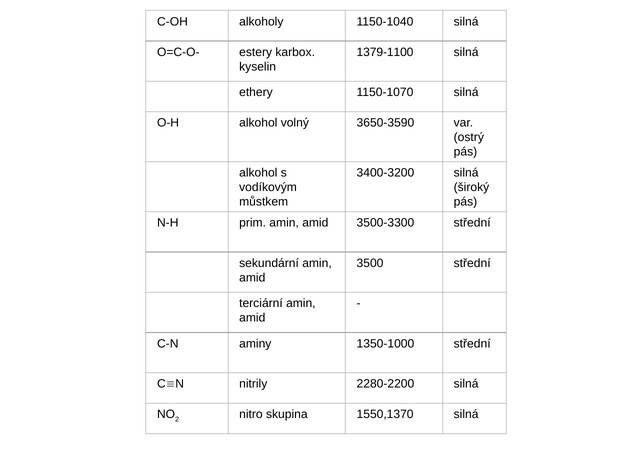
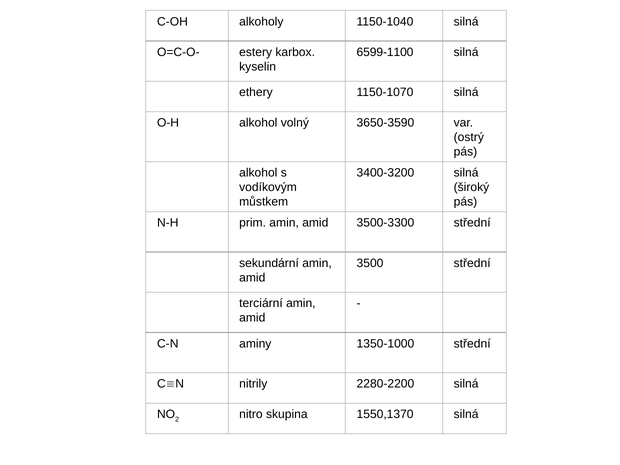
1379-1100: 1379-1100 -> 6599-1100
